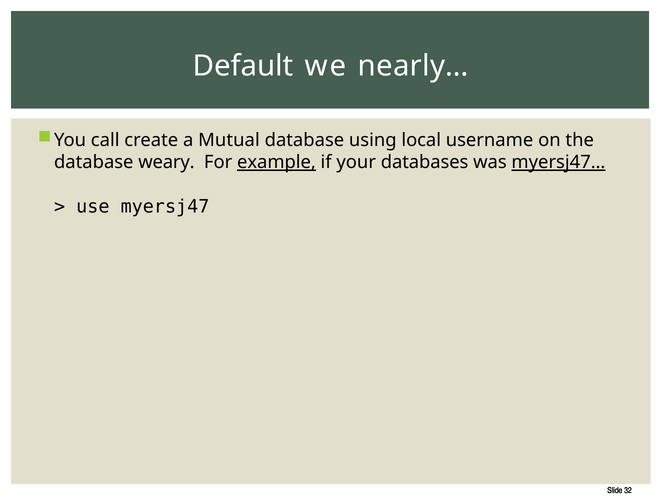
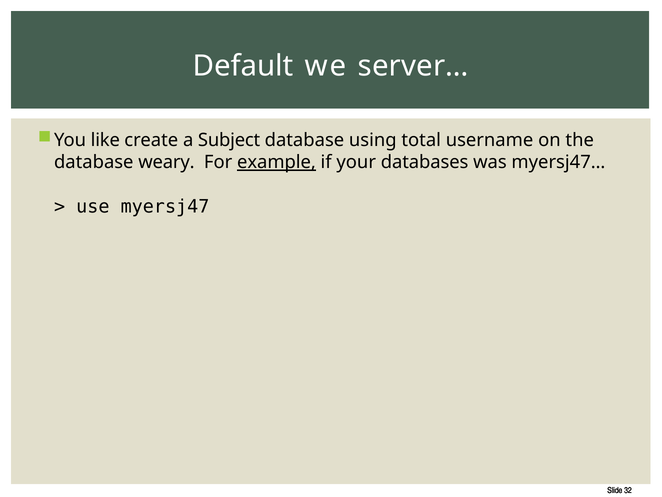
nearly…: nearly… -> server…
call: call -> like
Mutual: Mutual -> Subject
local: local -> total
myersj47… underline: present -> none
